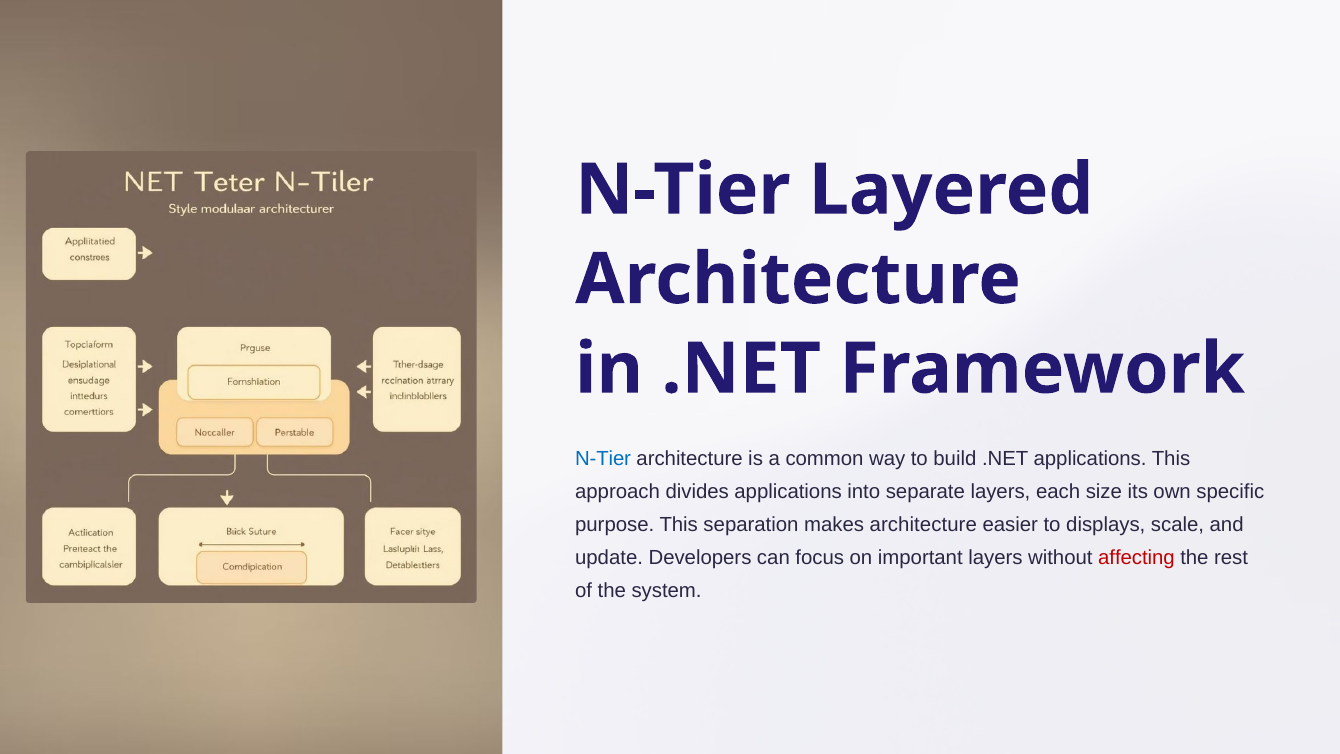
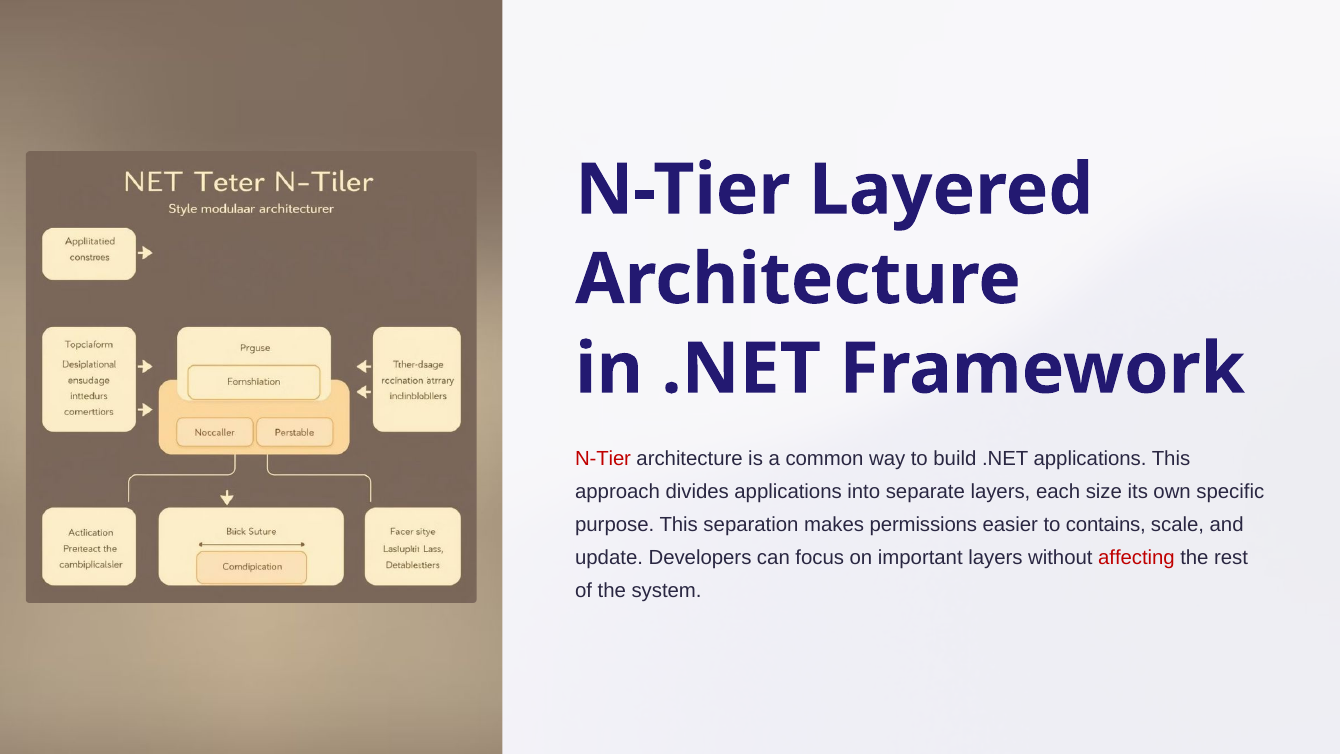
N-Tier at (603, 458) colour: blue -> red
makes architecture: architecture -> permissions
displays: displays -> contains
